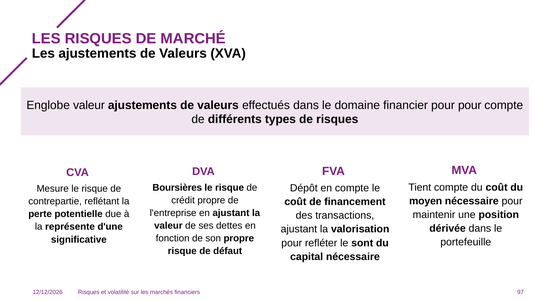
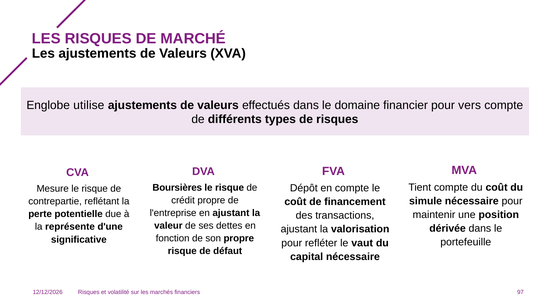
Englobe valeur: valeur -> utilise
pour pour: pour -> vers
moyen: moyen -> simule
sont: sont -> vaut
